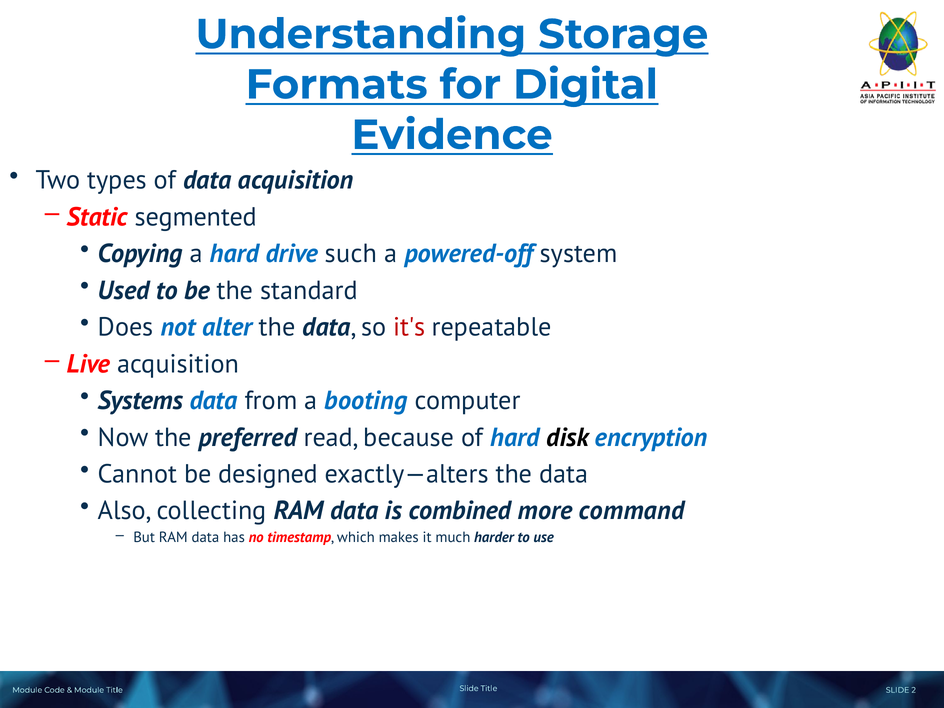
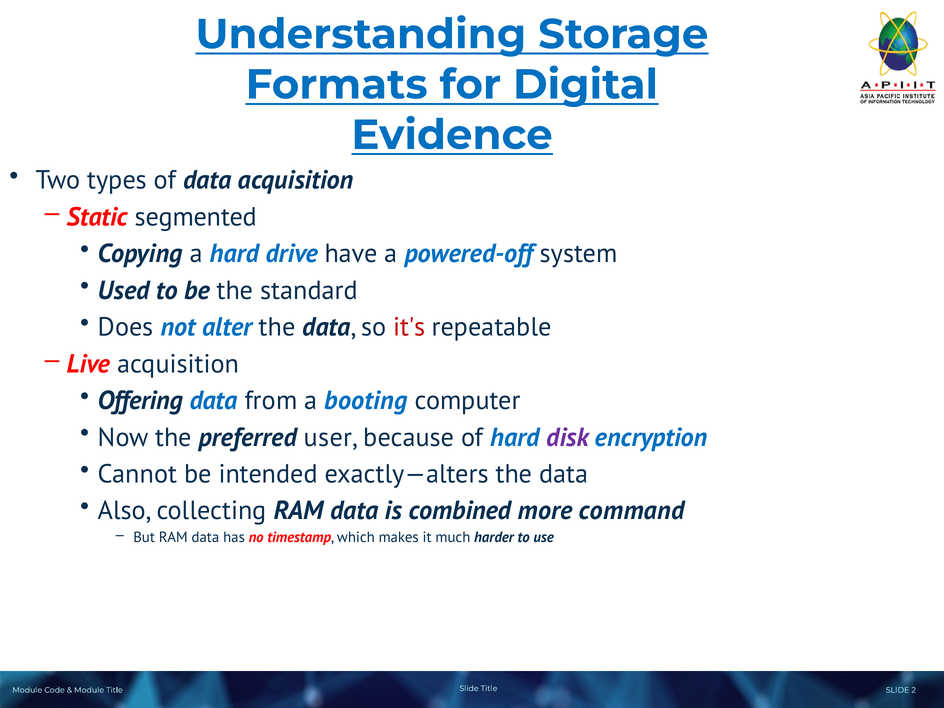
such: such -> have
Systems: Systems -> Offering
read: read -> user
disk colour: black -> purple
designed: designed -> intended
